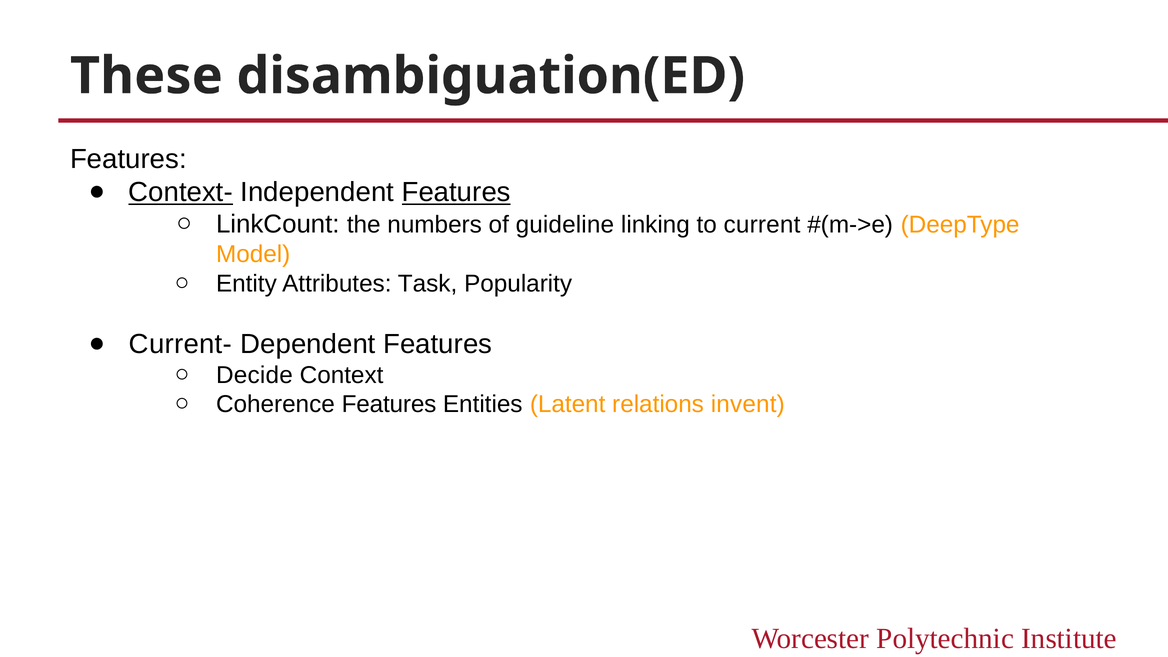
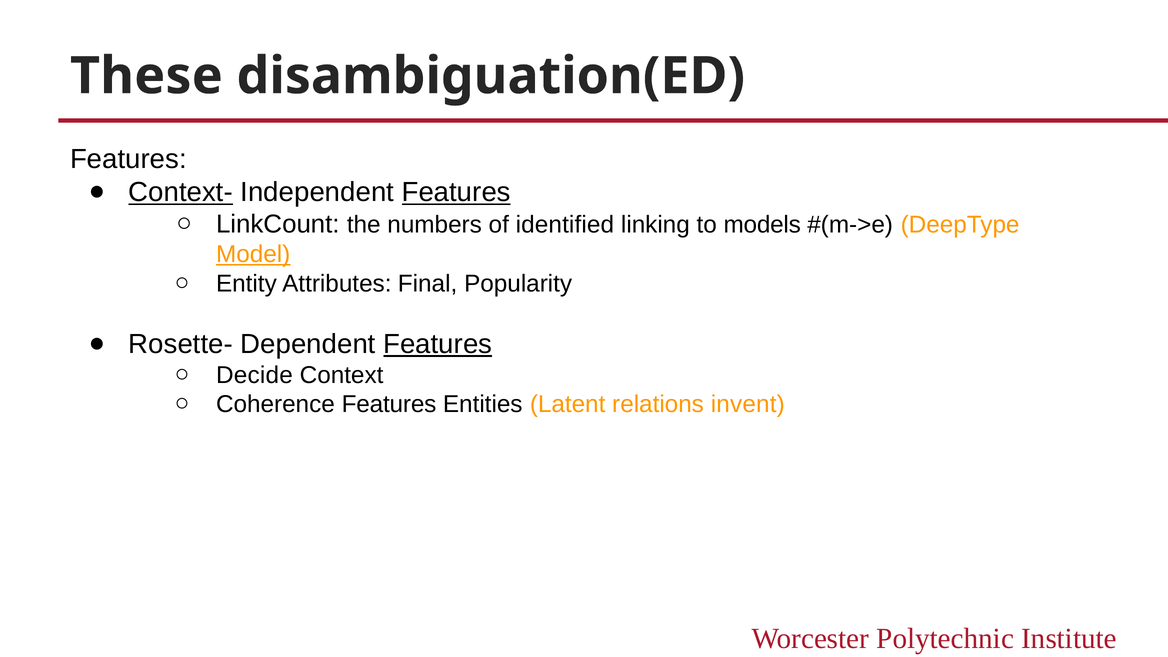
guideline: guideline -> identified
current: current -> models
Model underline: none -> present
Task: Task -> Final
Current-: Current- -> Rosette-
Features at (438, 344) underline: none -> present
